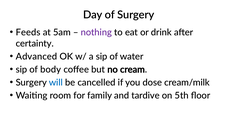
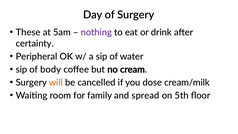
Feeds: Feeds -> These
Advanced: Advanced -> Peripheral
will colour: blue -> orange
tardive: tardive -> spread
